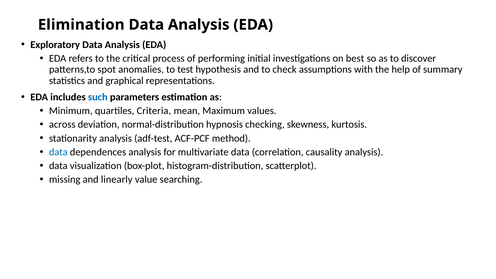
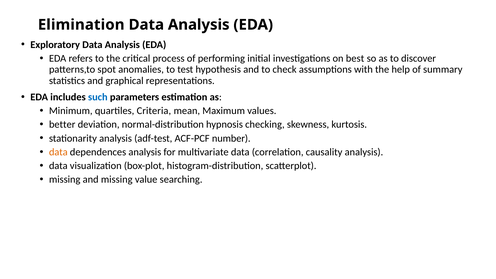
across: across -> better
method: method -> number
data at (58, 152) colour: blue -> orange
and linearly: linearly -> missing
